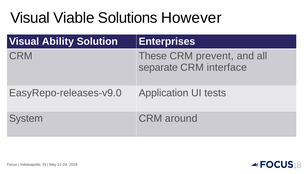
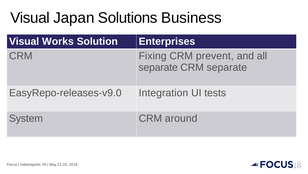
Viable: Viable -> Japan
However: However -> Business
Ability: Ability -> Works
These: These -> Fixing
CRM interface: interface -> separate
Application: Application -> Integration
